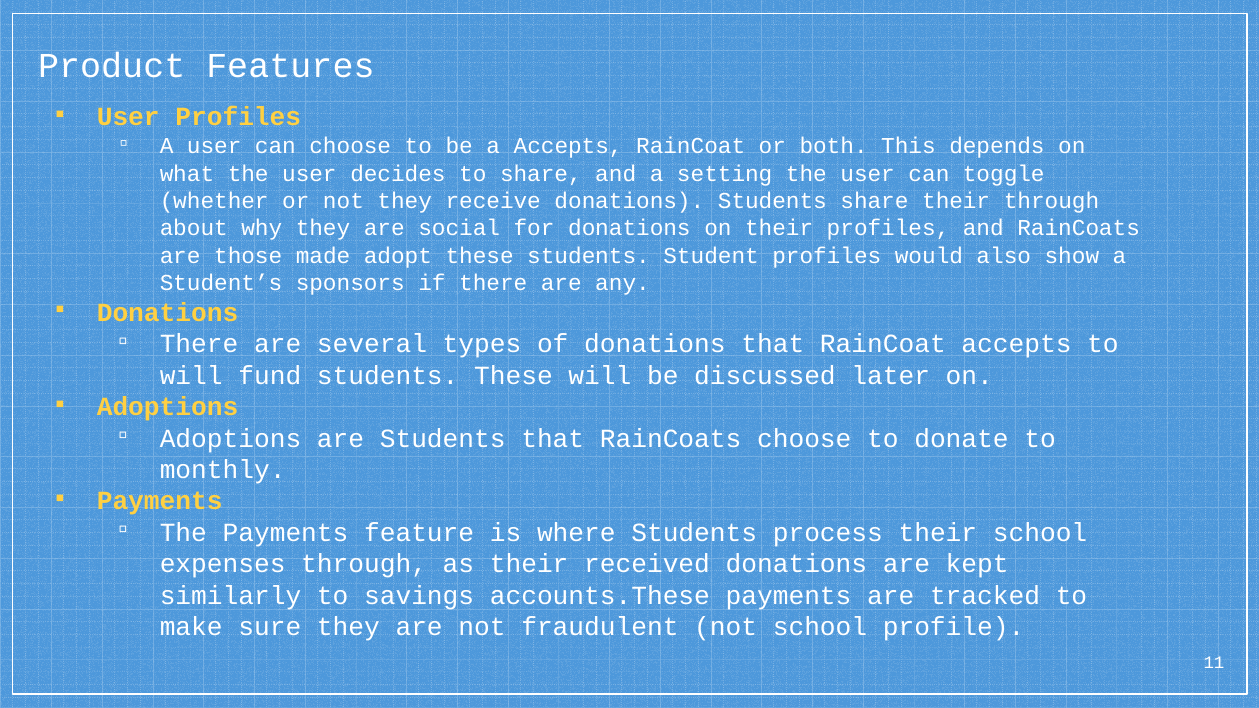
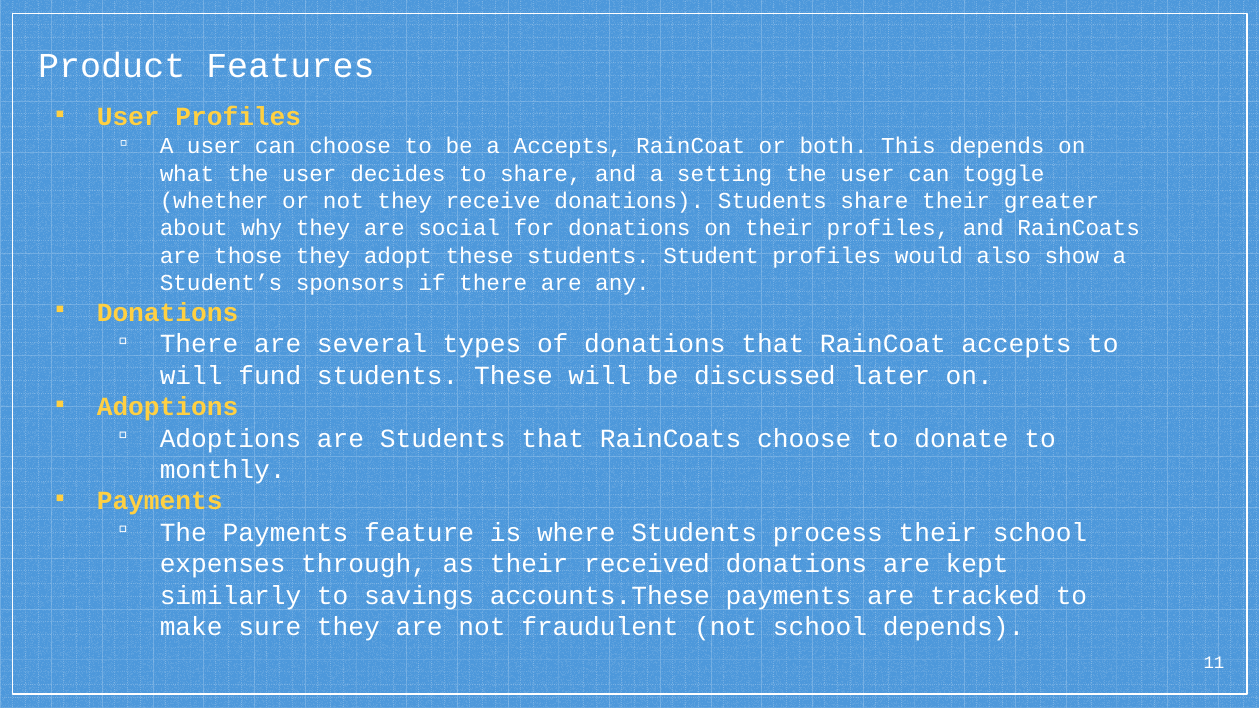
their through: through -> greater
those made: made -> they
school profile: profile -> depends
